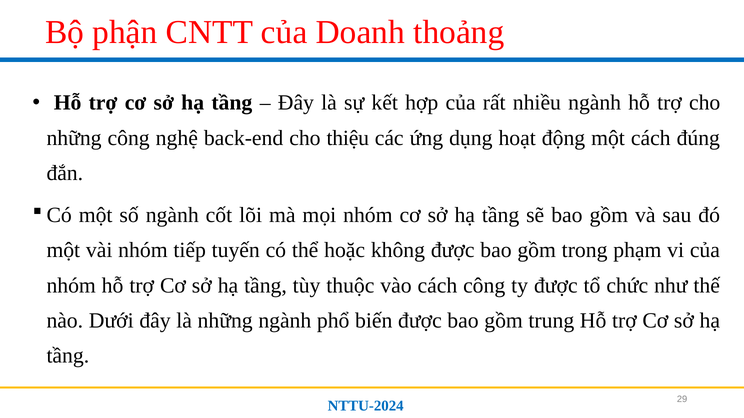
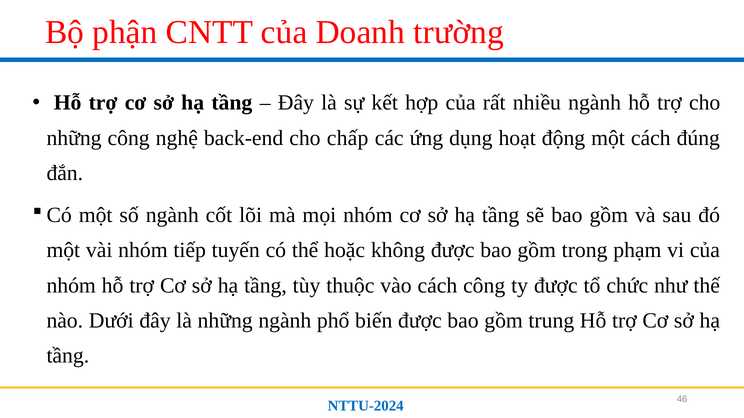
thoảng: thoảng -> trường
thiệu: thiệu -> chấp
29: 29 -> 46
